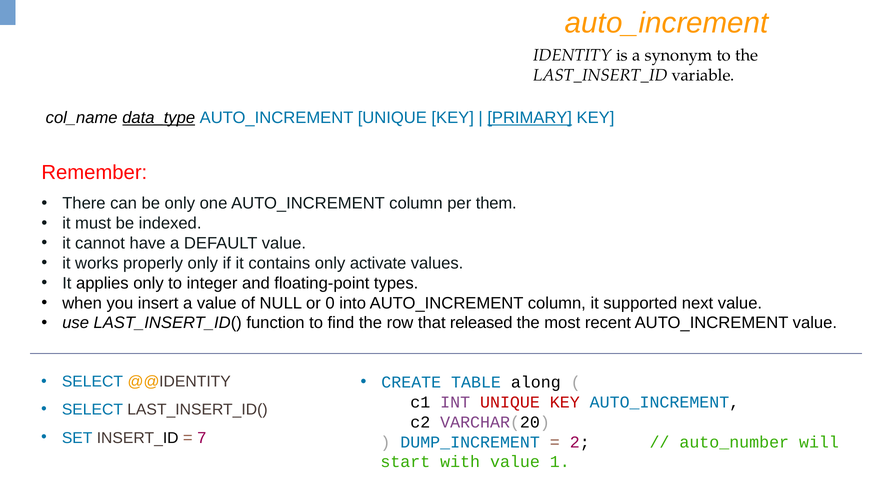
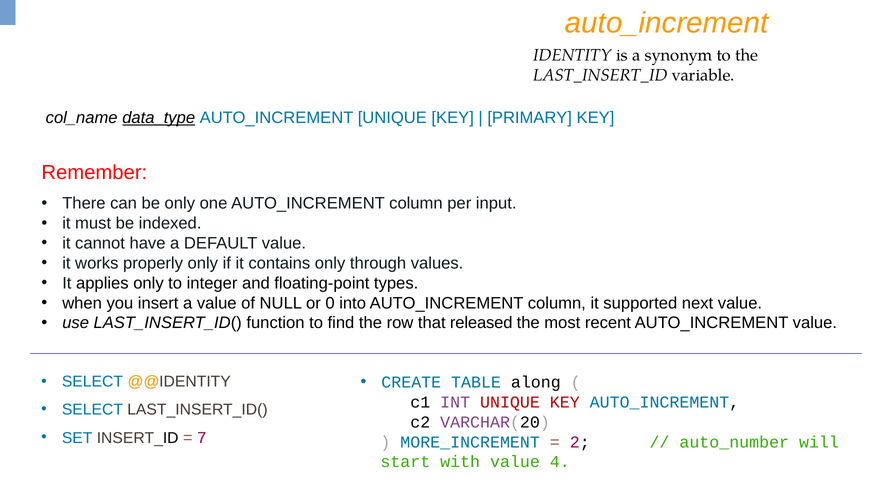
PRIMARY underline: present -> none
them: them -> input
activate: activate -> through
DUMP_INCREMENT: DUMP_INCREMENT -> MORE_INCREMENT
1: 1 -> 4
